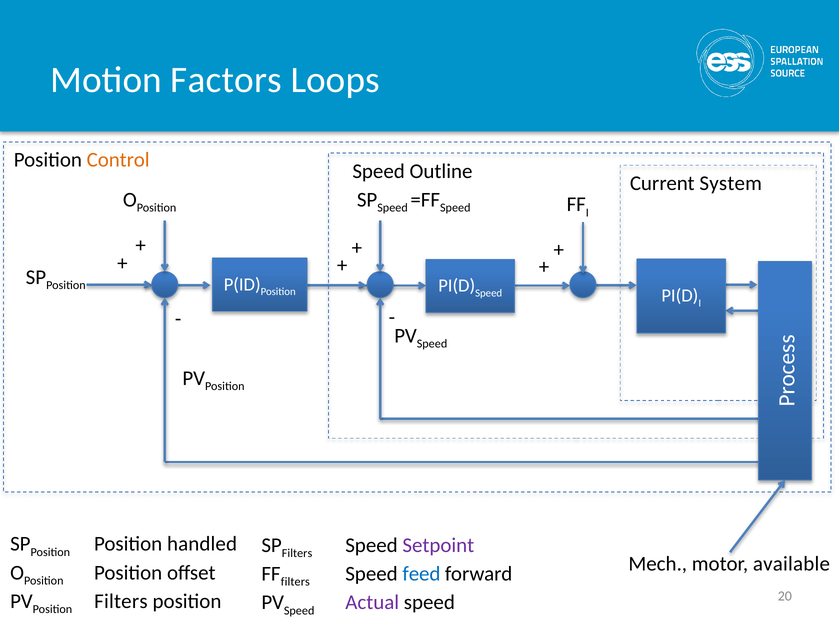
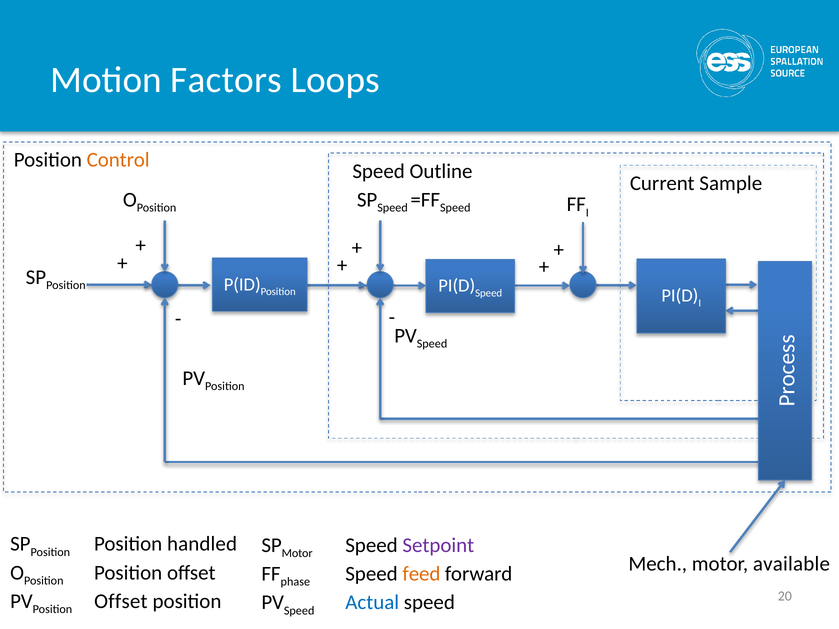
System: System -> Sample
Filters at (297, 554): Filters -> Motor
filters at (295, 582): filters -> phase
feed colour: blue -> orange
Filters at (121, 601): Filters -> Offset
Actual colour: purple -> blue
